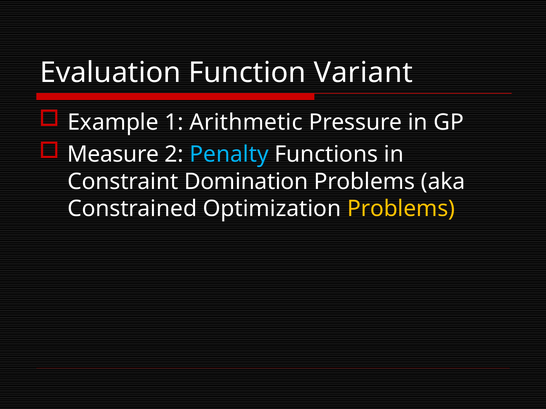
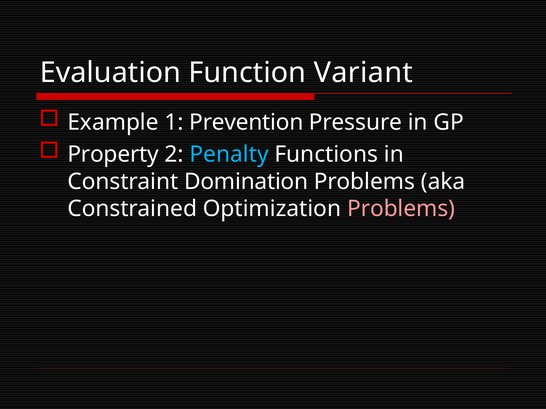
Arithmetic: Arithmetic -> Prevention
Measure: Measure -> Property
Problems at (401, 209) colour: yellow -> pink
